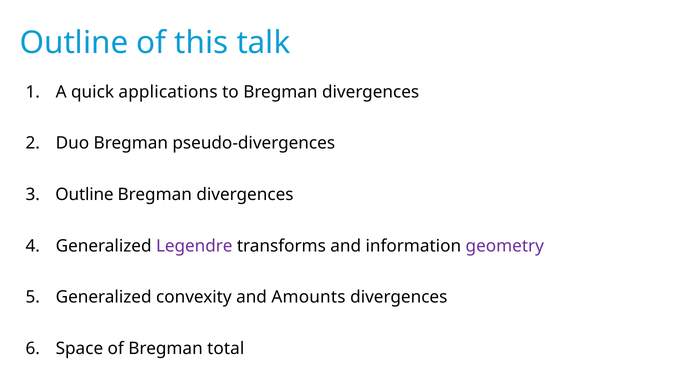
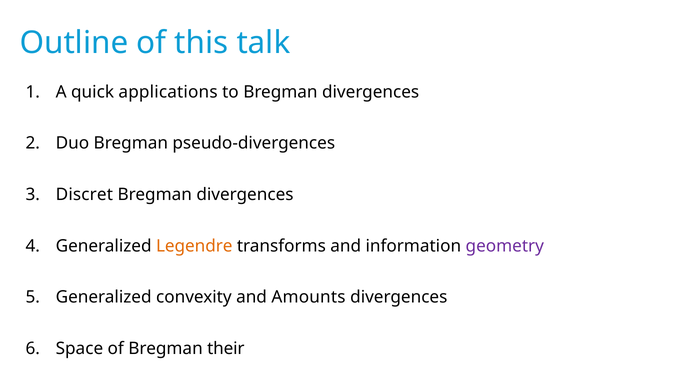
Outline at (85, 195): Outline -> Discret
Legendre colour: purple -> orange
total: total -> their
